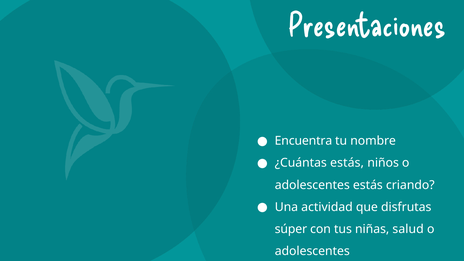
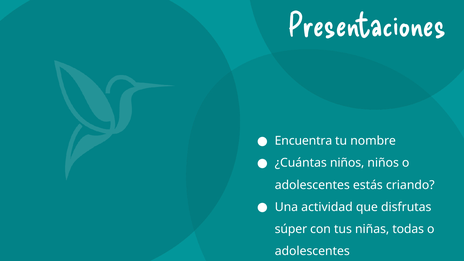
¿Cuántas estás: estás -> niños
salud: salud -> todas
